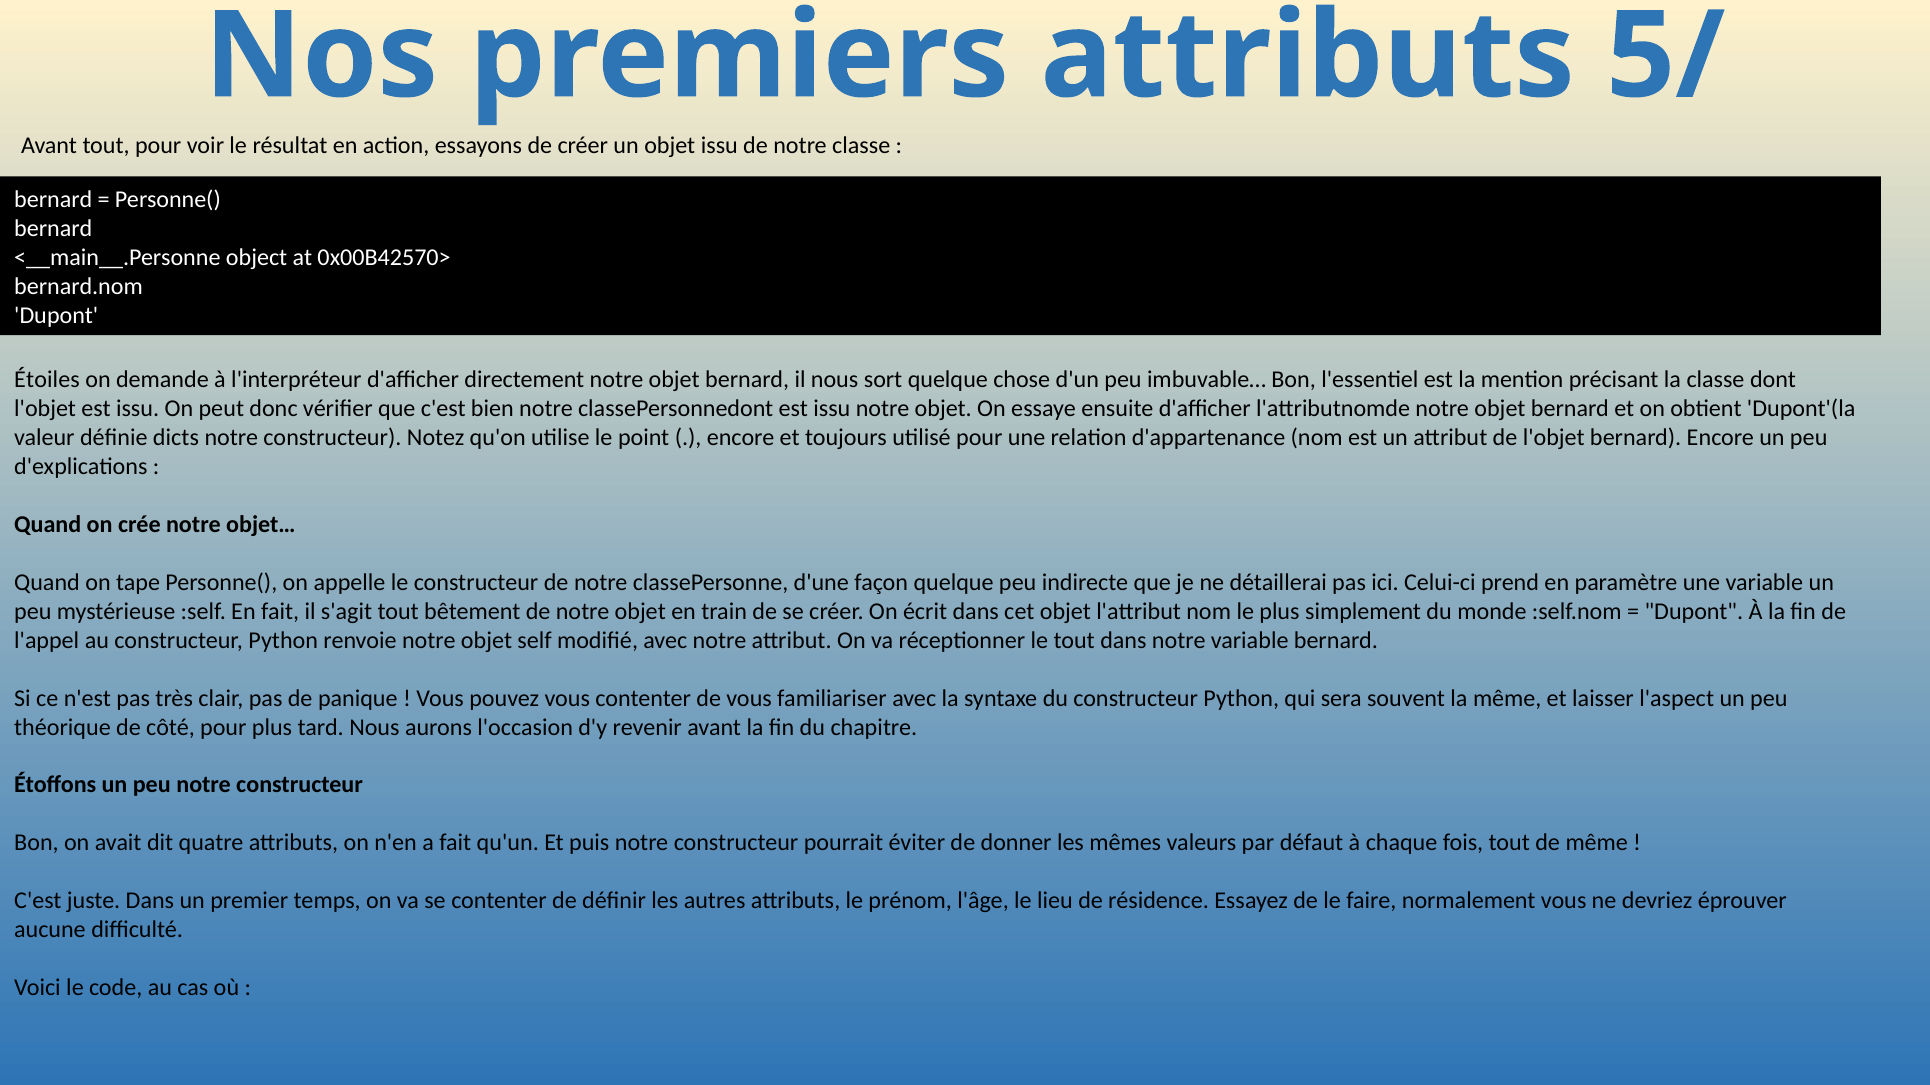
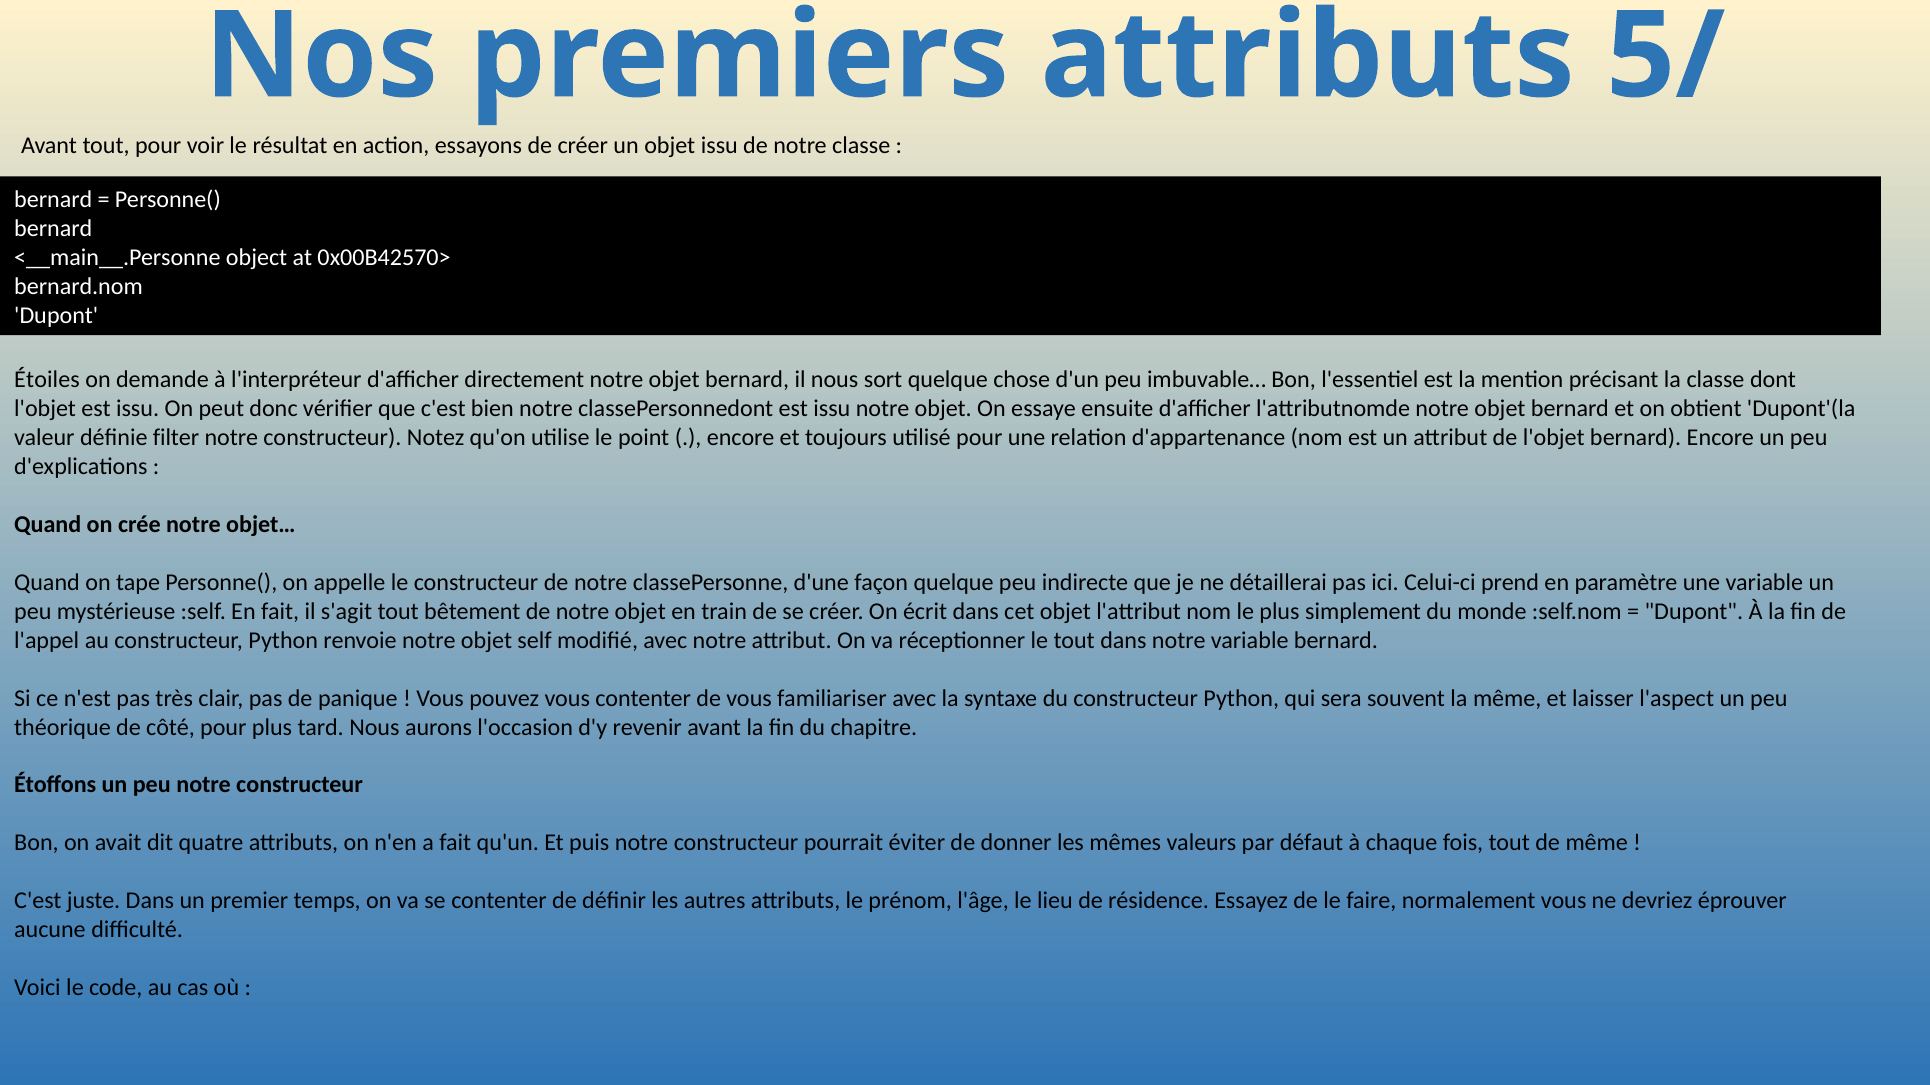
dicts: dicts -> filter
